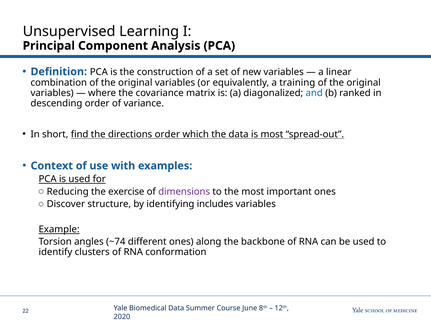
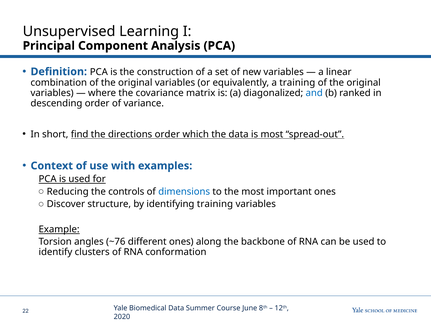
exercise: exercise -> controls
dimensions colour: purple -> blue
identifying includes: includes -> training
~74: ~74 -> ~76
